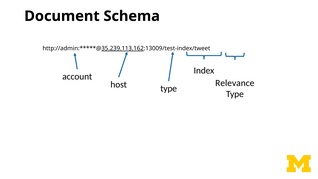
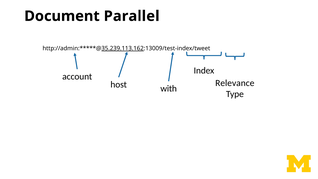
Schema: Schema -> Parallel
host type: type -> with
